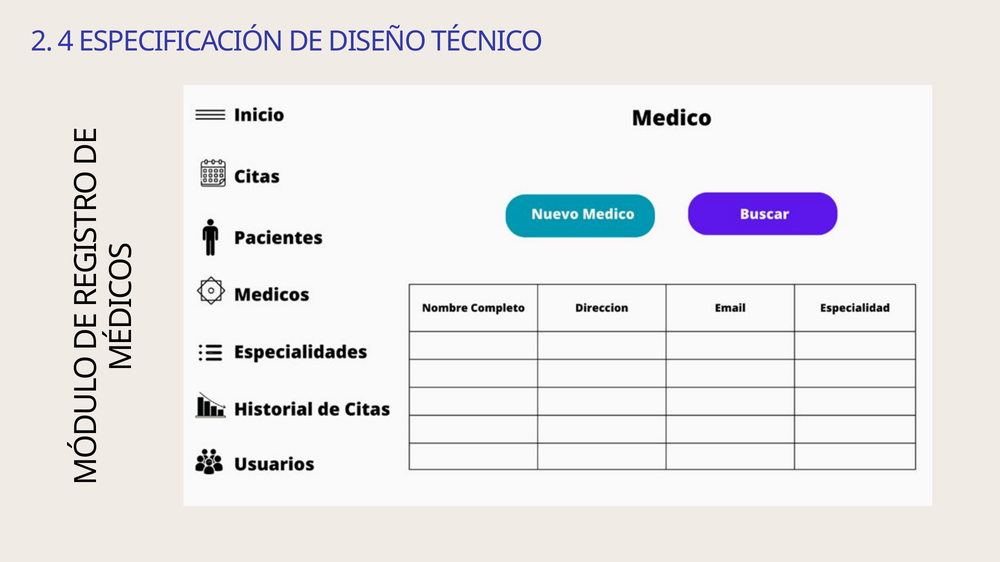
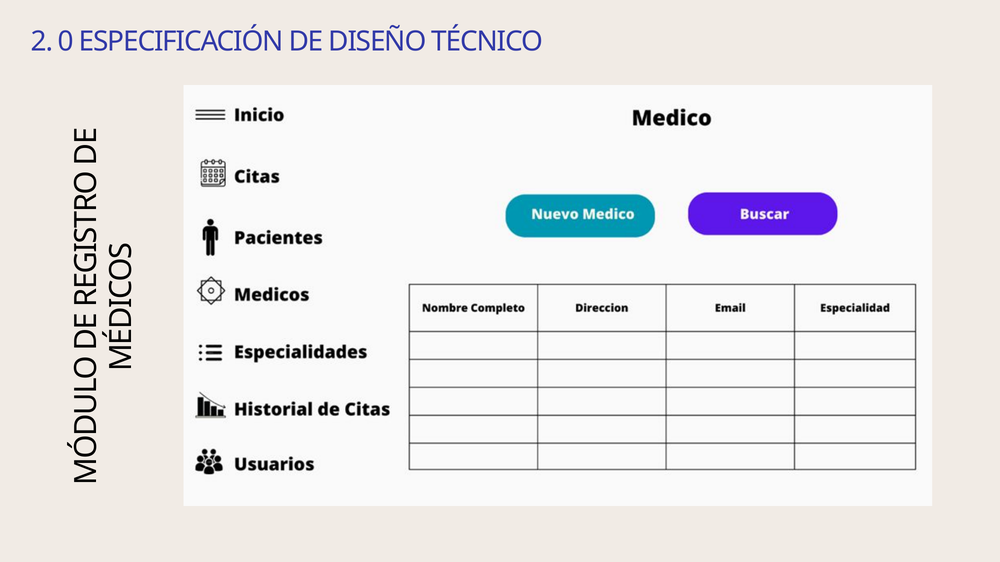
4: 4 -> 0
